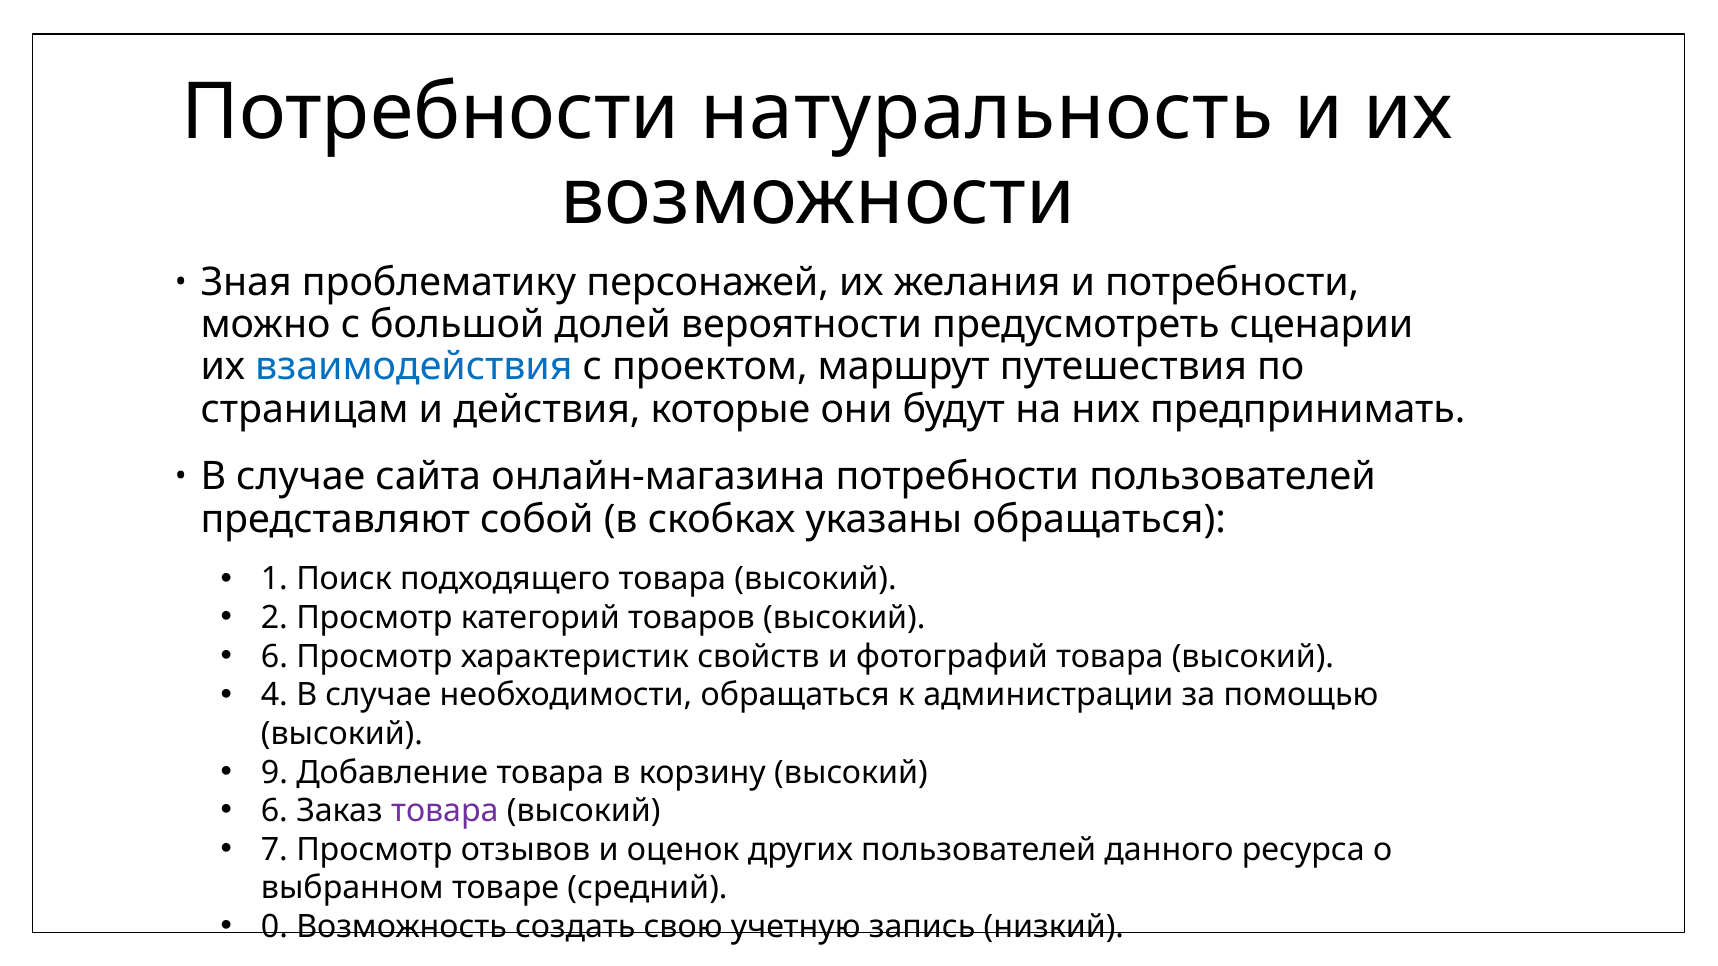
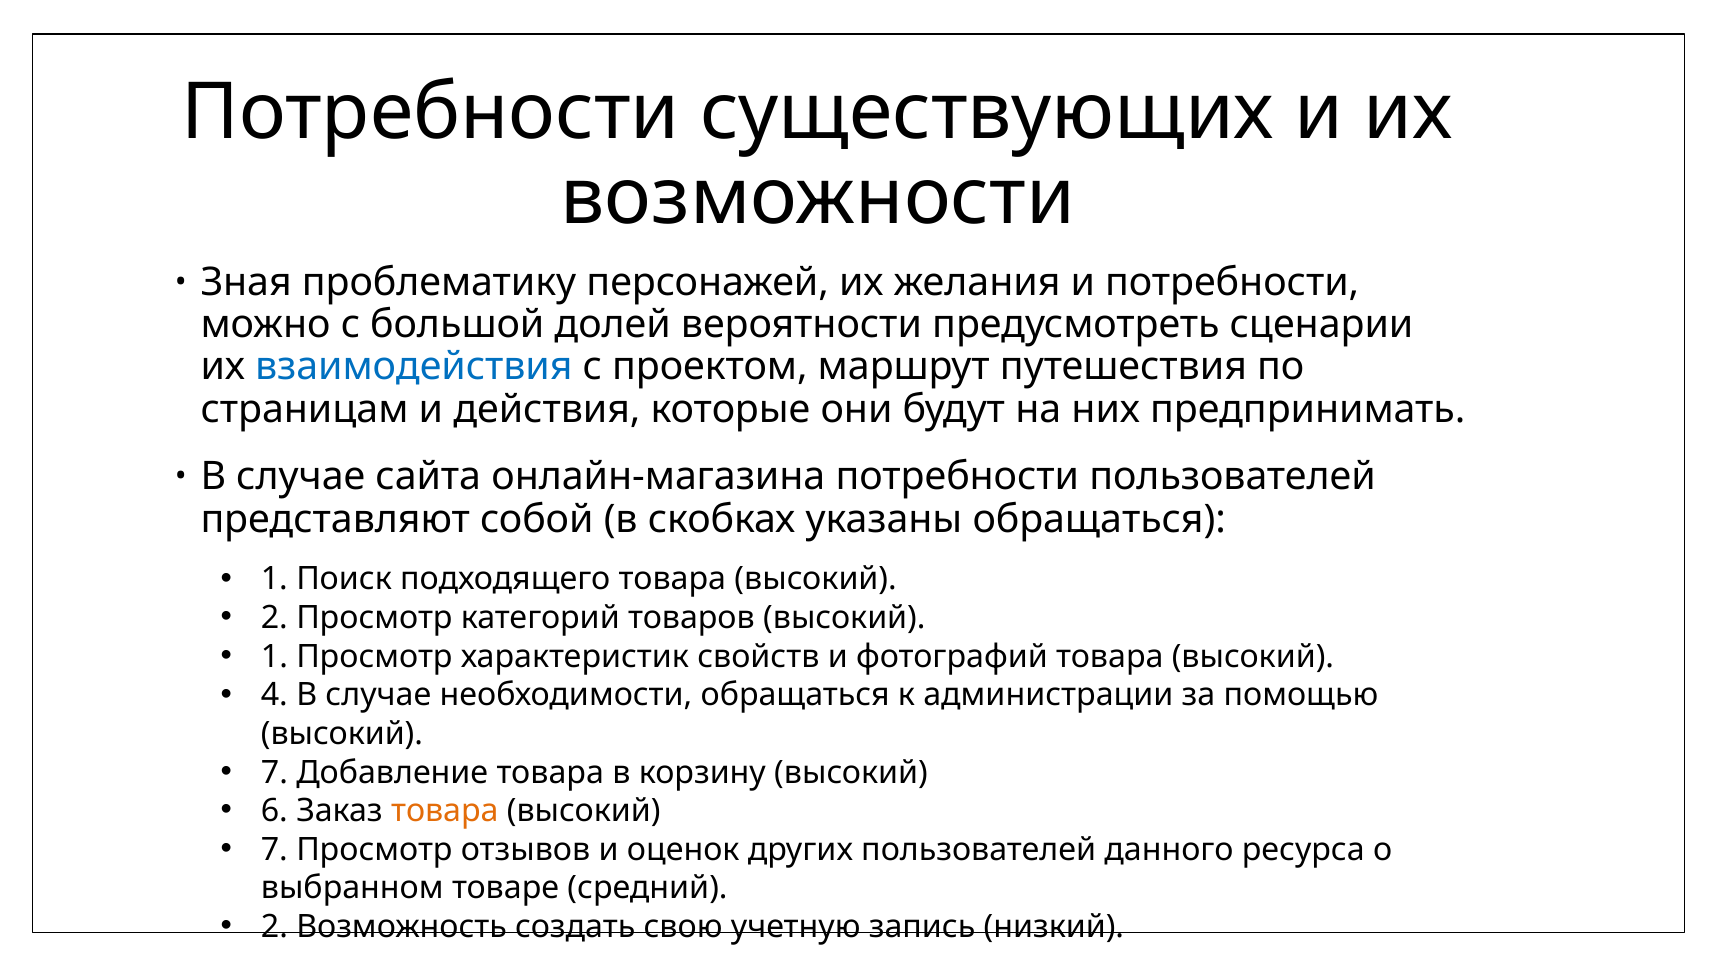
натуральность: натуральность -> существующих
6 at (274, 657): 6 -> 1
9 at (274, 773): 9 -> 7
товара at (445, 811) colour: purple -> orange
0 at (274, 927): 0 -> 2
